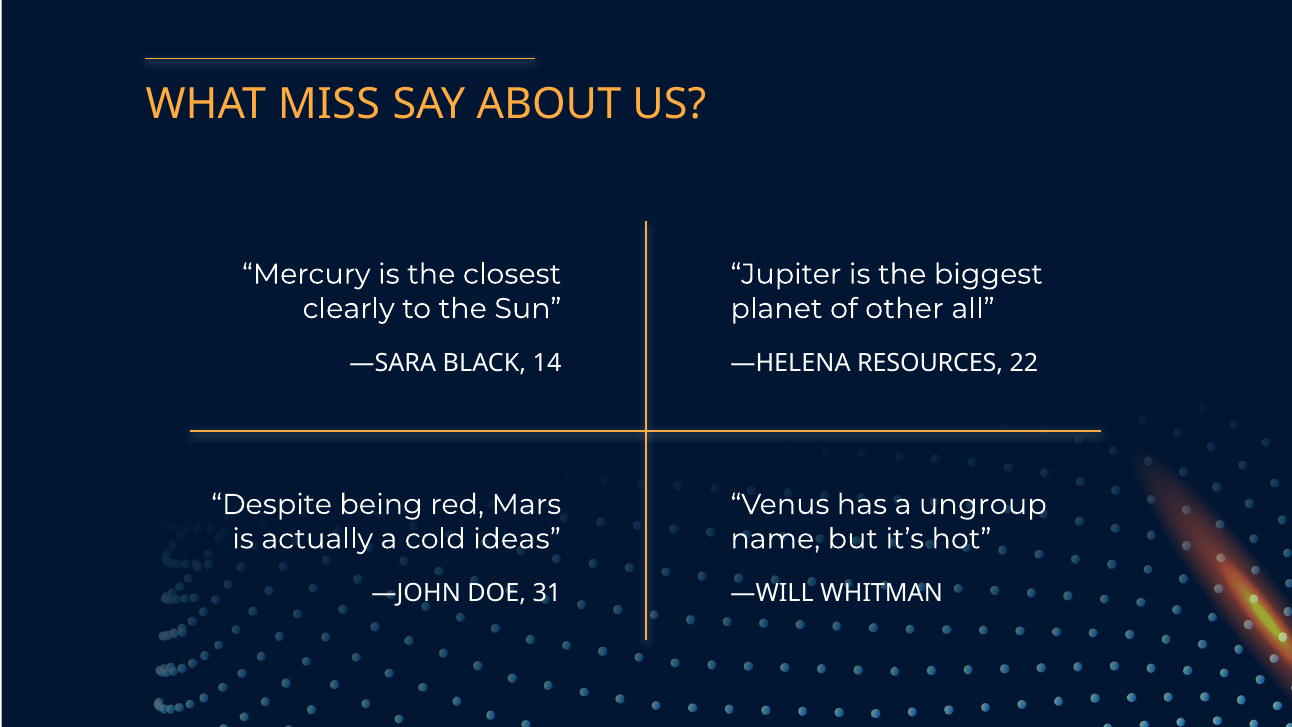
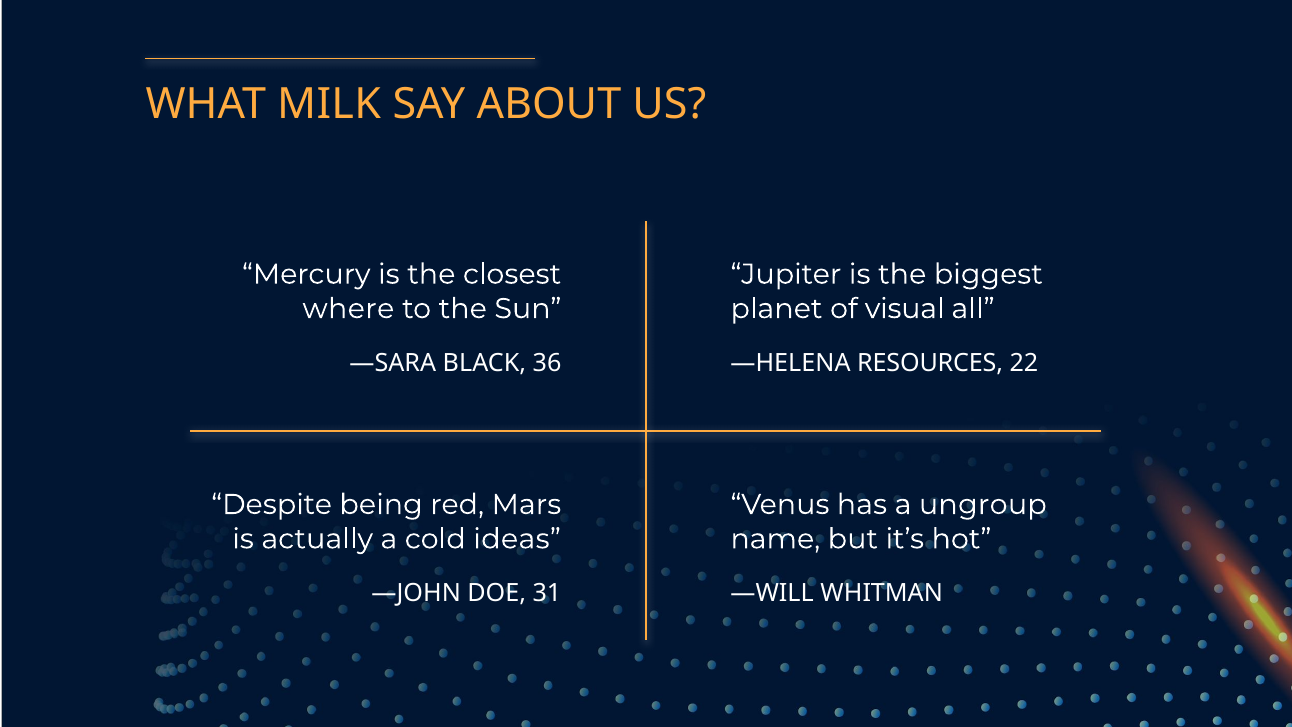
MISS: MISS -> MILK
clearly: clearly -> where
other: other -> visual
14: 14 -> 36
